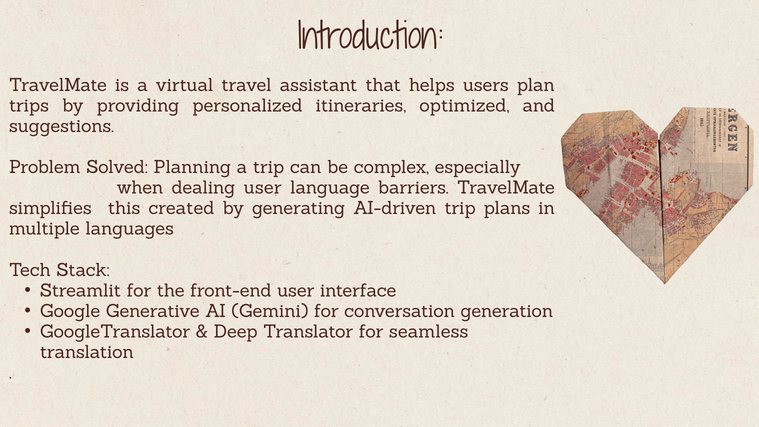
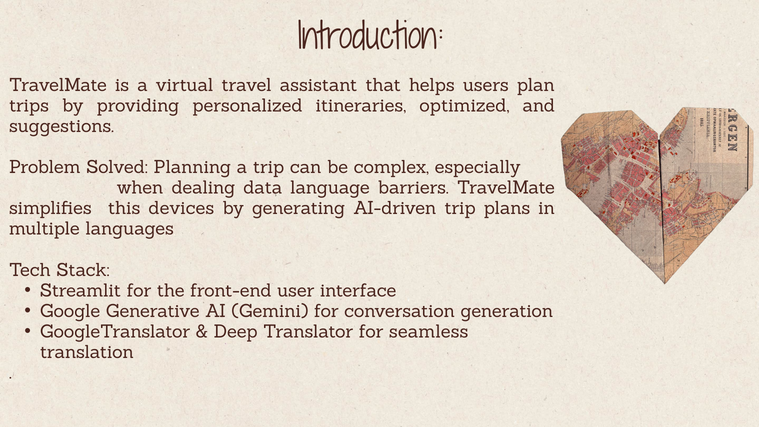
dealing user: user -> data
created: created -> devices
